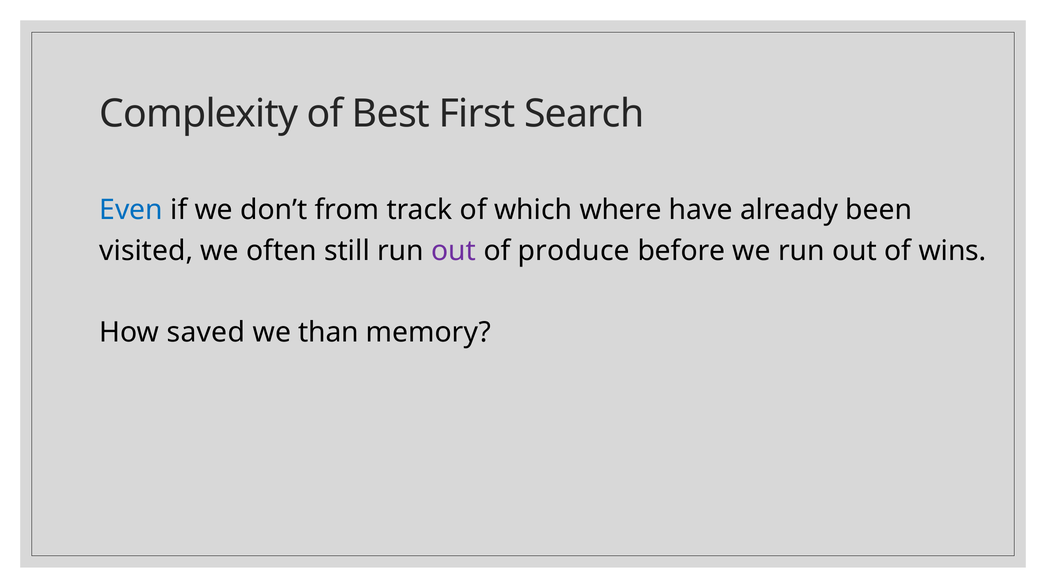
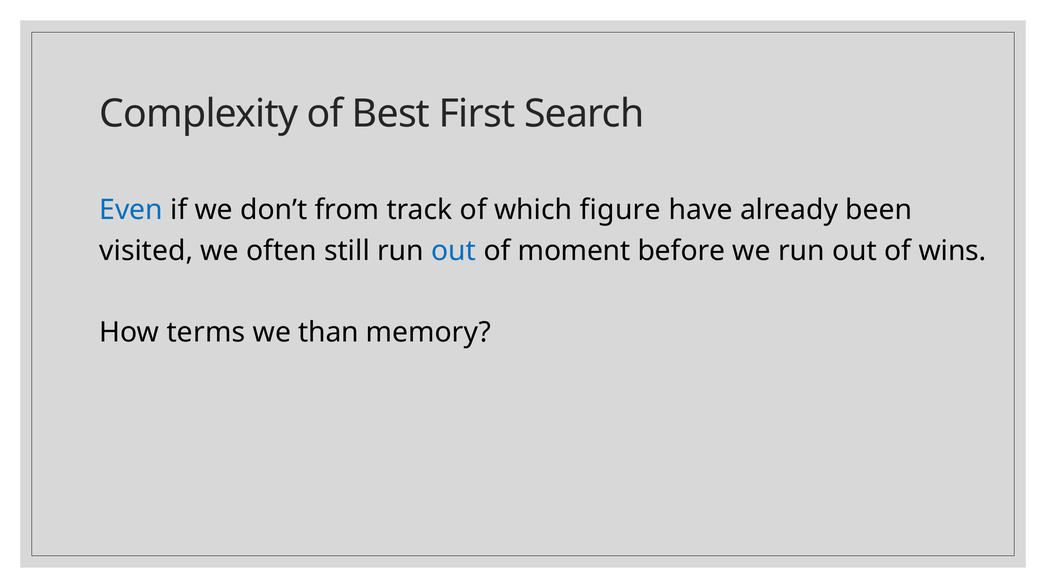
where: where -> figure
out at (454, 251) colour: purple -> blue
produce: produce -> moment
saved: saved -> terms
